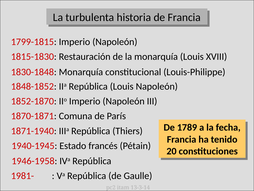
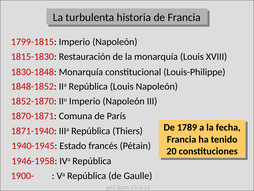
1981-: 1981- -> 1900-
